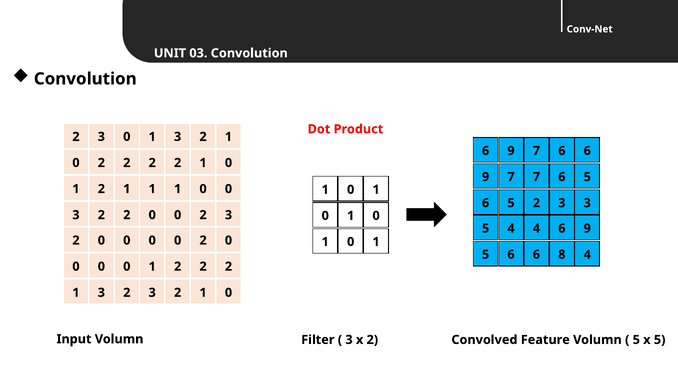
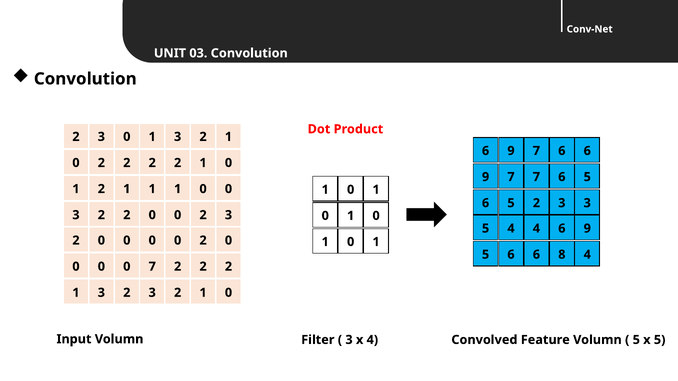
0 0 1: 1 -> 7
x 2: 2 -> 4
